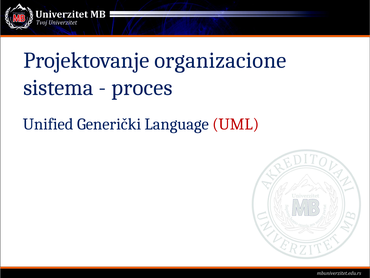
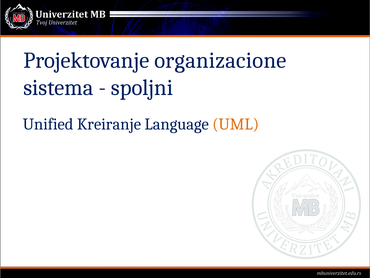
proces: proces -> spoljni
Generički: Generički -> Kreiranje
UML colour: red -> orange
